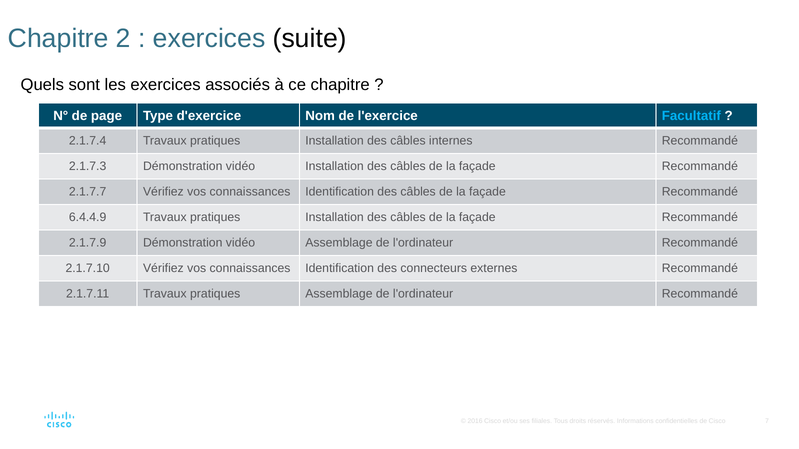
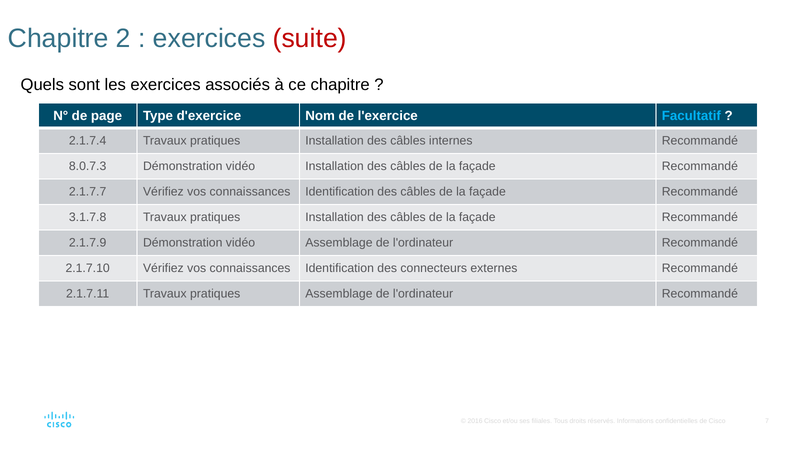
suite colour: black -> red
2.1.7.3: 2.1.7.3 -> 8.0.7.3
6.4.4.9: 6.4.4.9 -> 3.1.7.8
